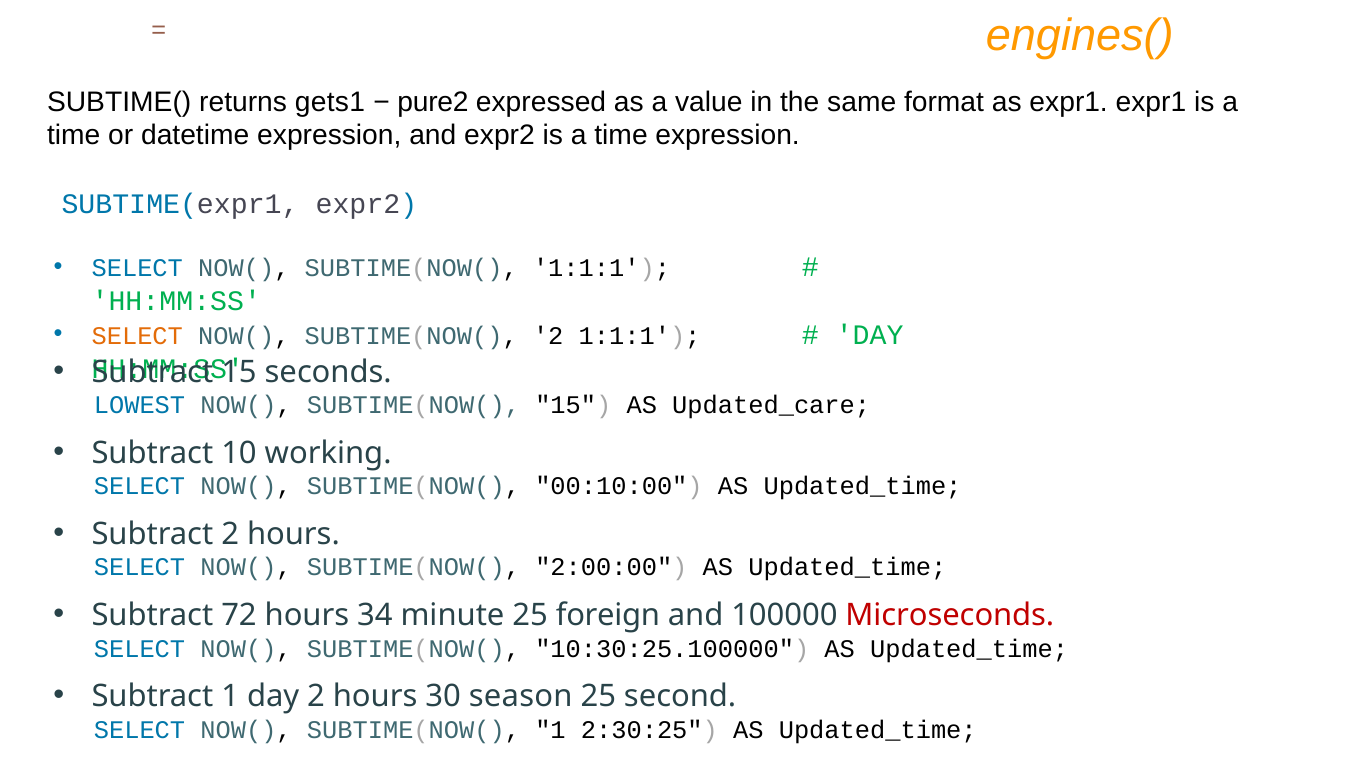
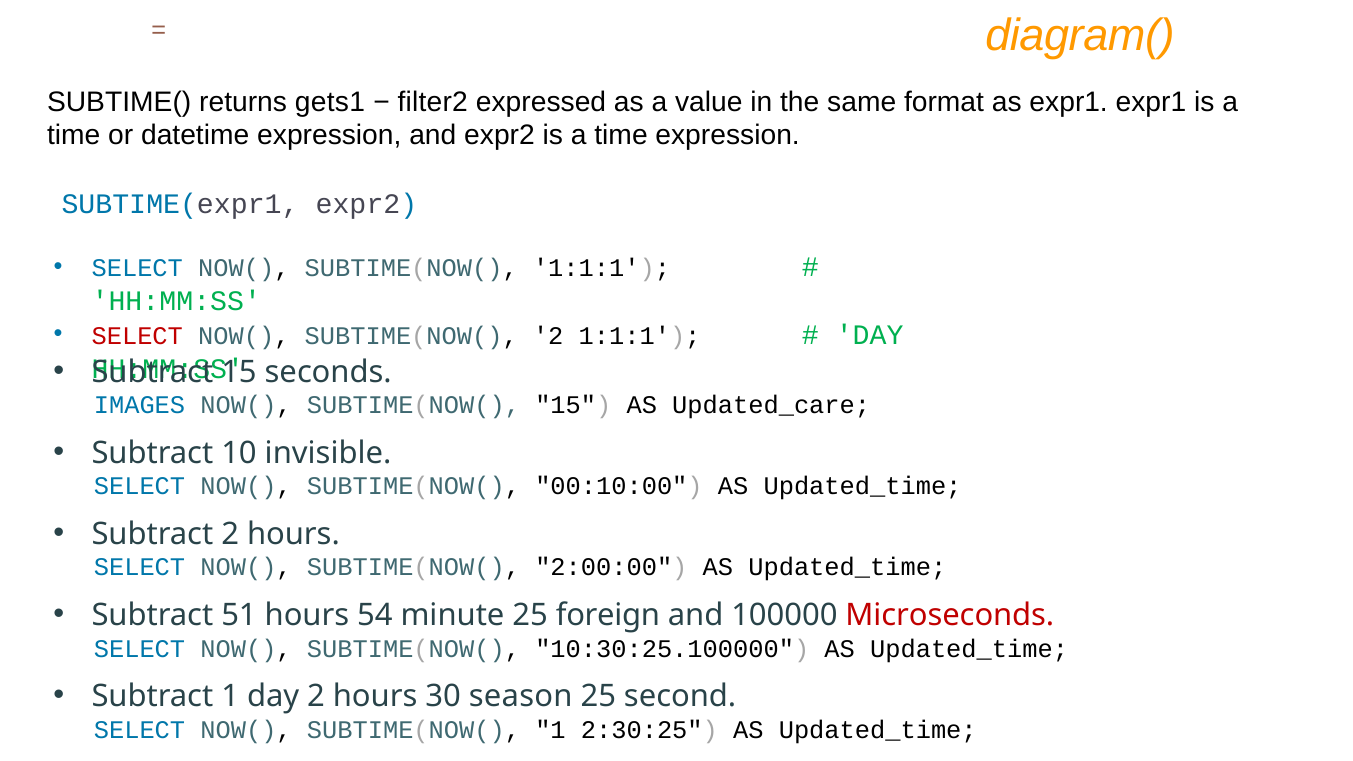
engines(: engines( -> diagram(
pure2: pure2 -> filter2
SELECT at (137, 336) colour: orange -> red
LOWEST: LOWEST -> IMAGES
working: working -> invisible
72: 72 -> 51
34: 34 -> 54
